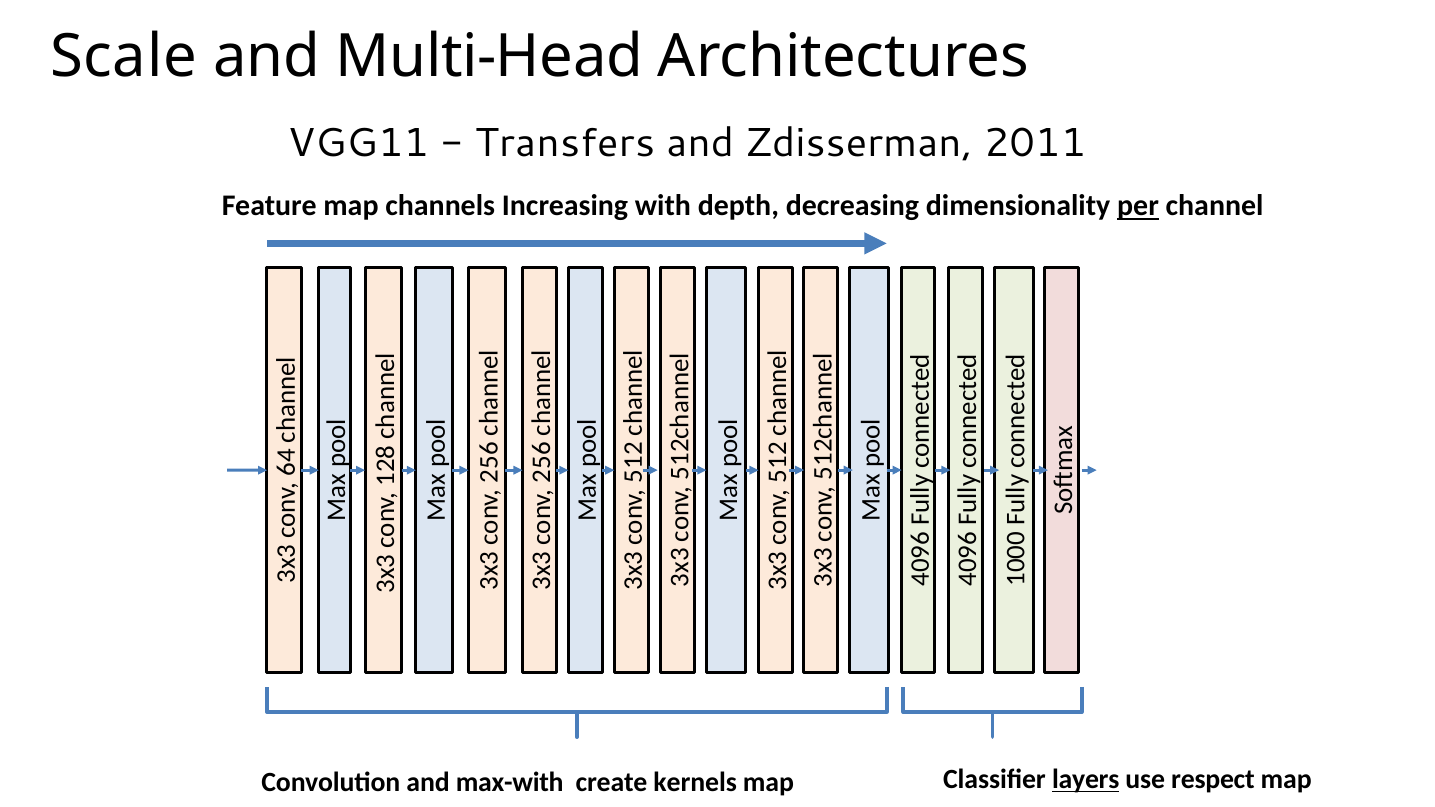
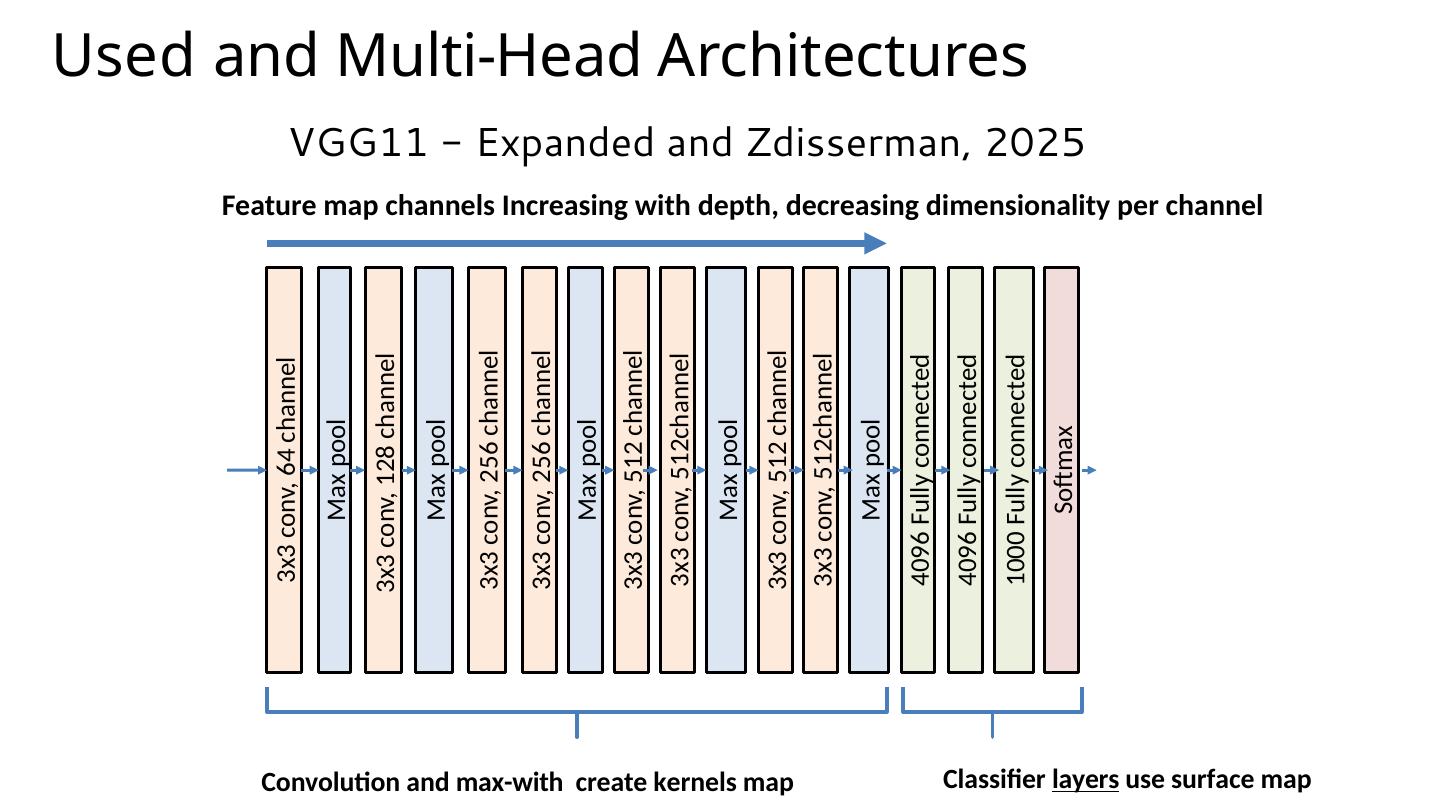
Scale: Scale -> Used
Transfers: Transfers -> Expanded
2011: 2011 -> 2025
per underline: present -> none
respect: respect -> surface
